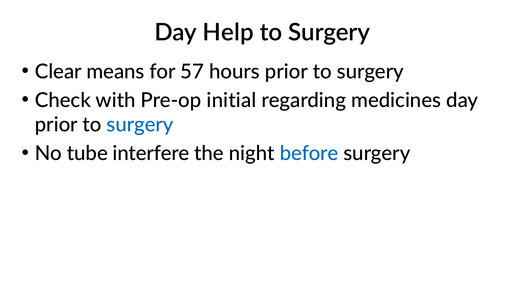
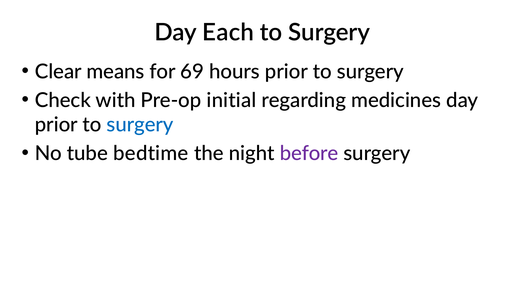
Help: Help -> Each
57: 57 -> 69
interfere: interfere -> bedtime
before colour: blue -> purple
